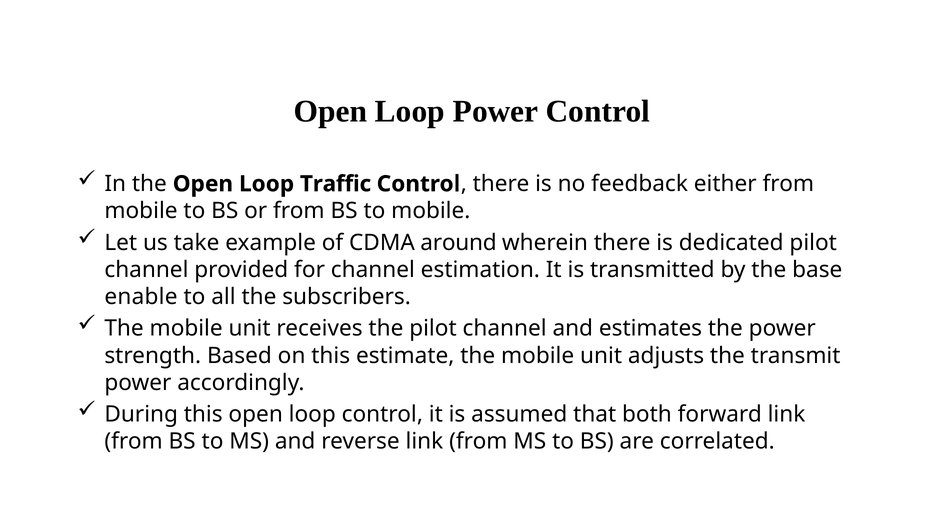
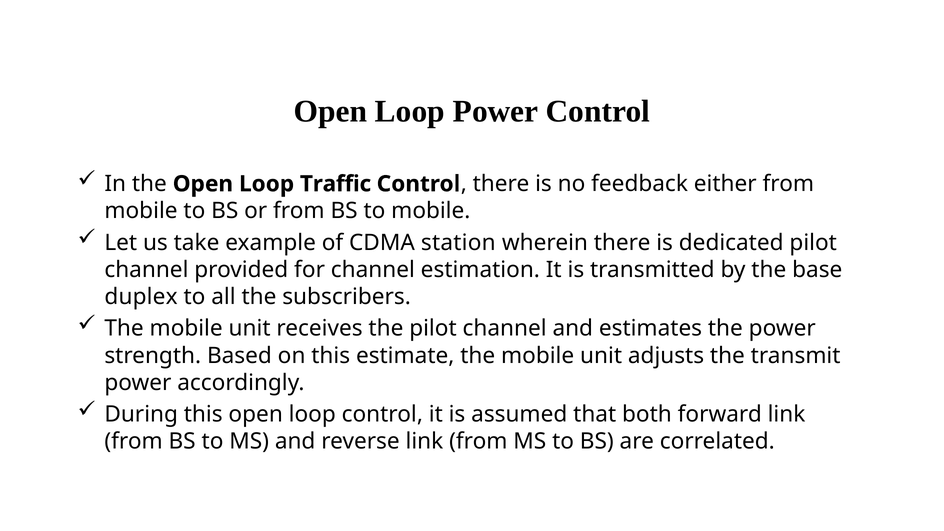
around: around -> station
enable: enable -> duplex
